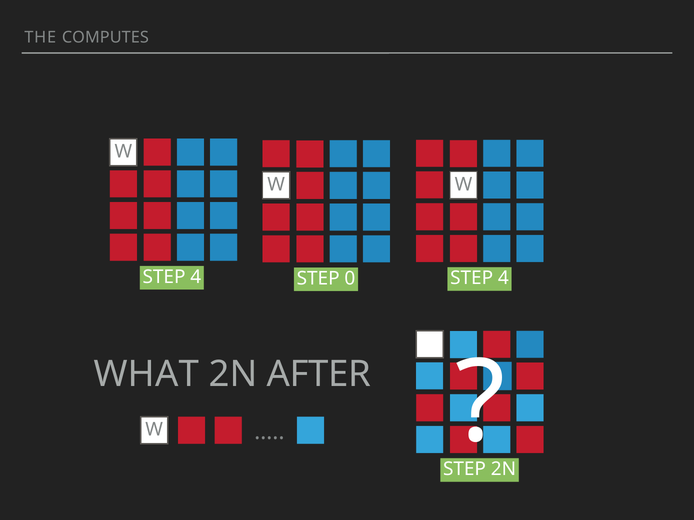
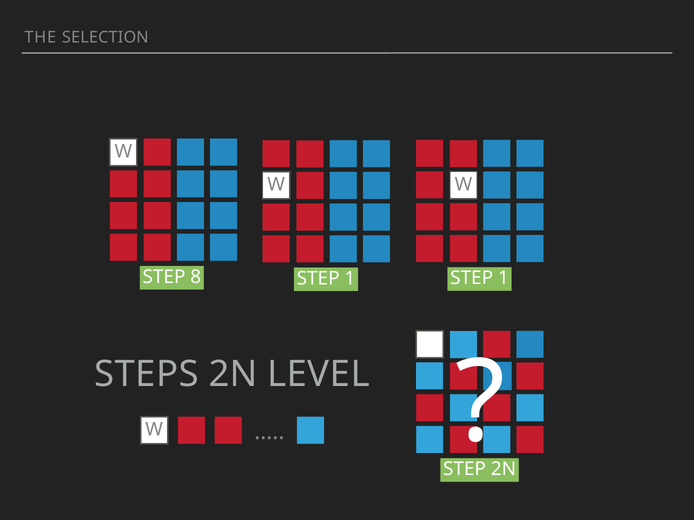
COMPUTES: COMPUTES -> SELECTION
4 at (196, 277): 4 -> 8
4 at (503, 278): 4 -> 1
0 at (350, 279): 0 -> 1
WHAT: WHAT -> STEPS
AFTER: AFTER -> LEVEL
